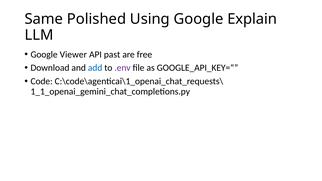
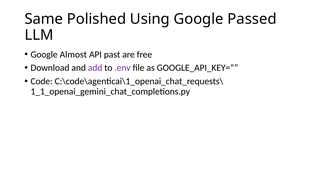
Explain: Explain -> Passed
Viewer: Viewer -> Almost
add colour: blue -> purple
